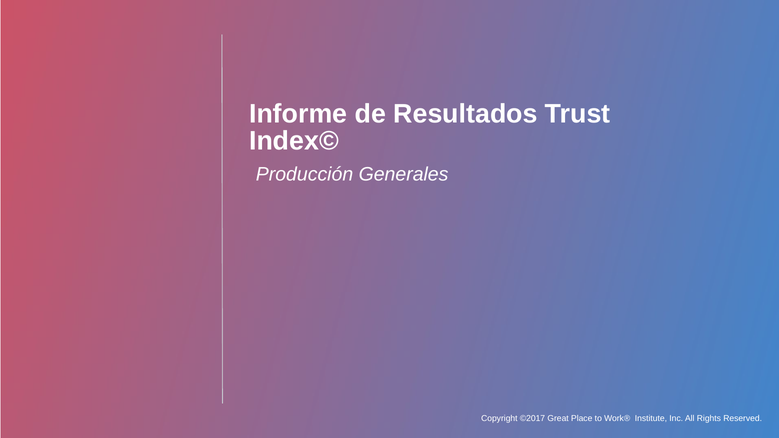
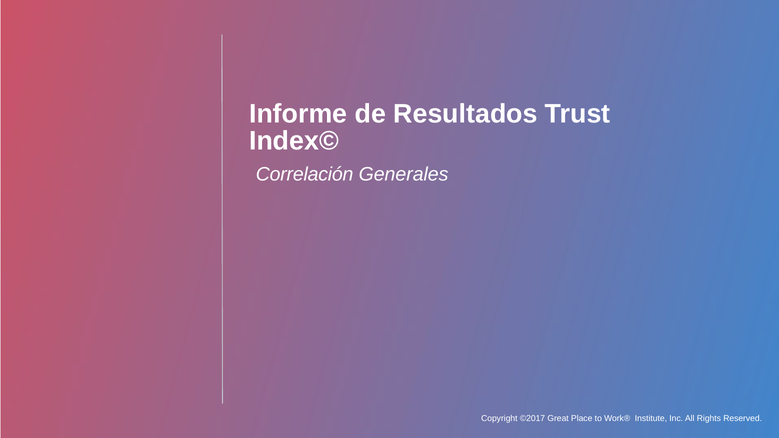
Producción: Producción -> Correlación
